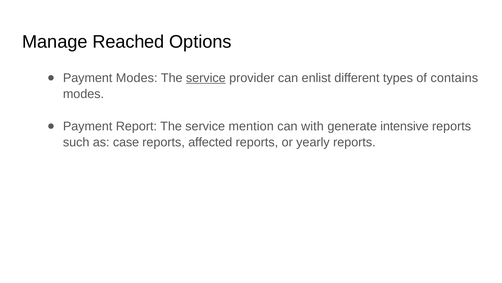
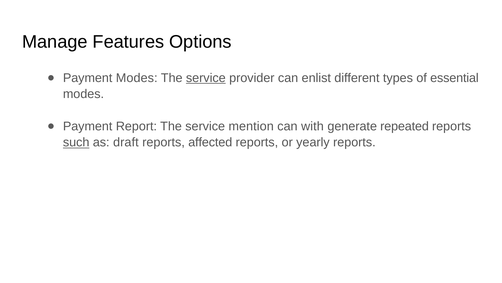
Reached: Reached -> Features
contains: contains -> essential
intensive: intensive -> repeated
such underline: none -> present
case: case -> draft
